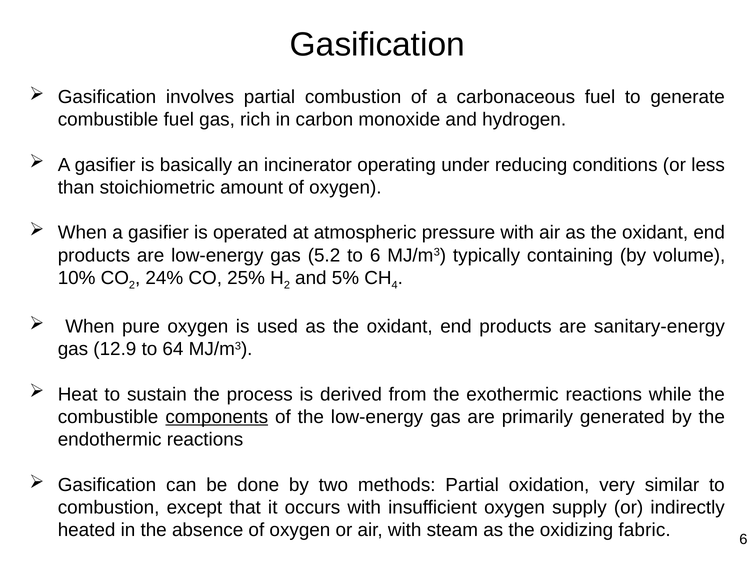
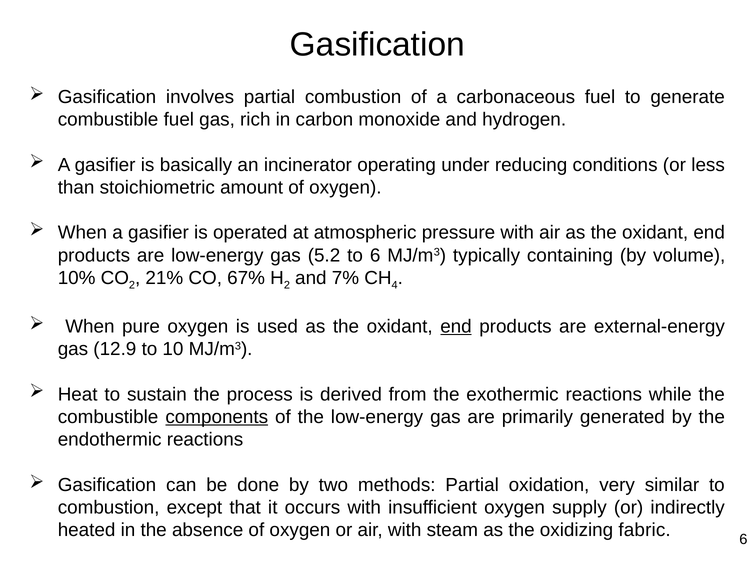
24%: 24% -> 21%
25%: 25% -> 67%
5%: 5% -> 7%
end at (456, 327) underline: none -> present
sanitary-energy: sanitary-energy -> external-energy
64: 64 -> 10
